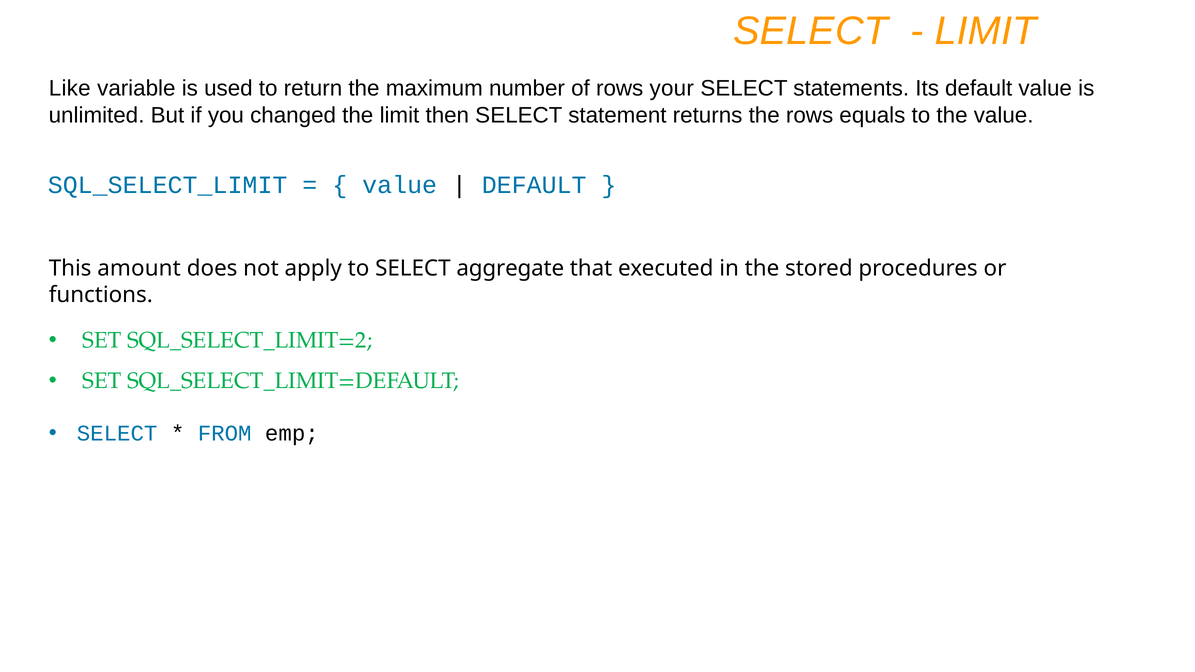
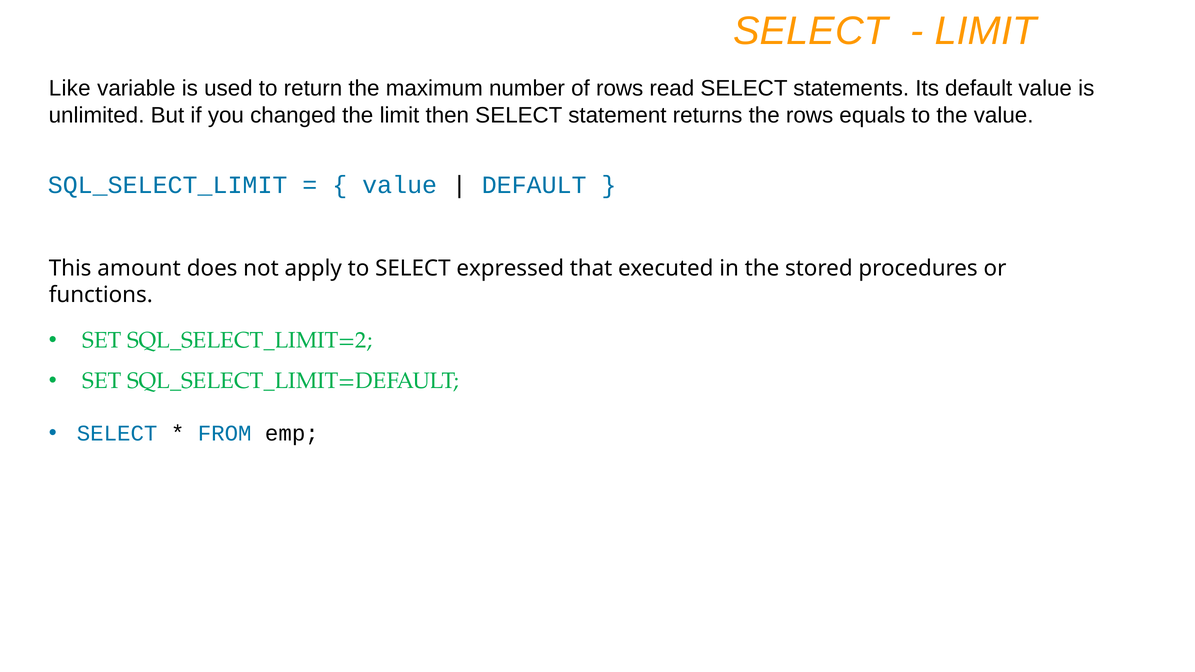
your: your -> read
aggregate: aggregate -> expressed
